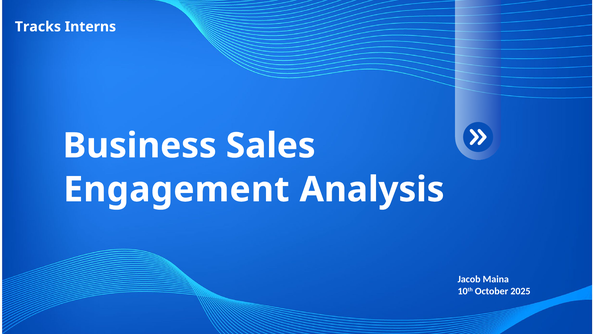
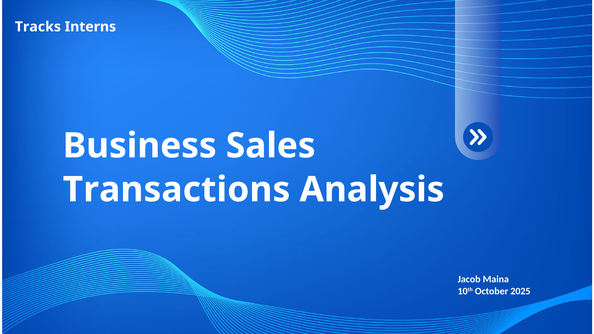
Engagement: Engagement -> Transactions
